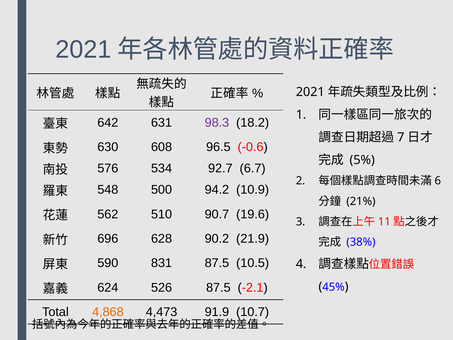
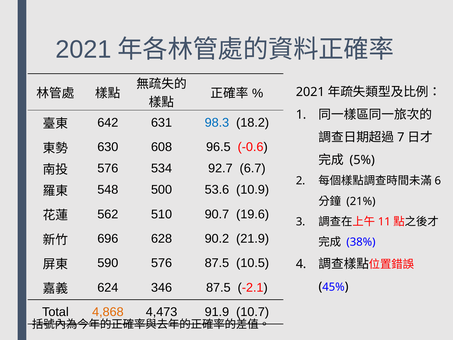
98.3 colour: purple -> blue
94.2: 94.2 -> 53.6
590 831: 831 -> 576
526: 526 -> 346
